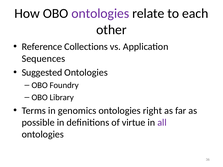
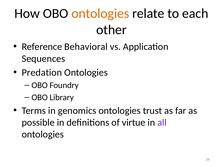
ontologies at (100, 13) colour: purple -> orange
Collections: Collections -> Behavioral
Suggested: Suggested -> Predation
right: right -> trust
